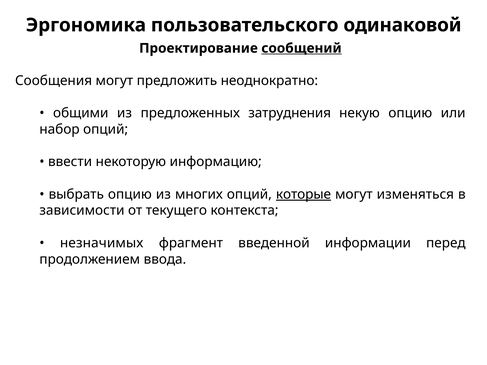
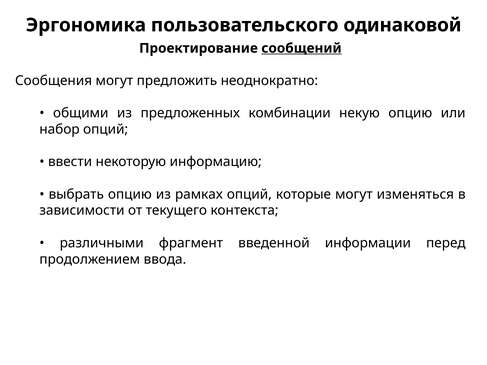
затруднения: затруднения -> комбинации
многих: многих -> рамках
которые underline: present -> none
незначимых: незначимых -> различными
